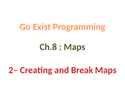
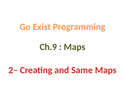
Ch.8: Ch.8 -> Ch.9
Break: Break -> Same
